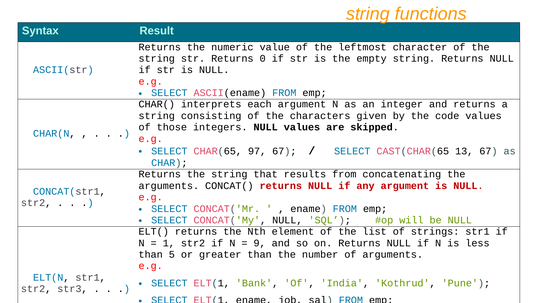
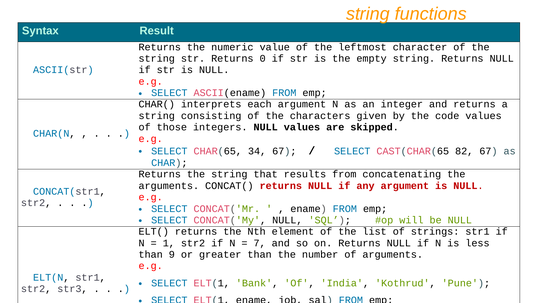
97: 97 -> 34
13: 13 -> 82
9: 9 -> 7
5: 5 -> 9
